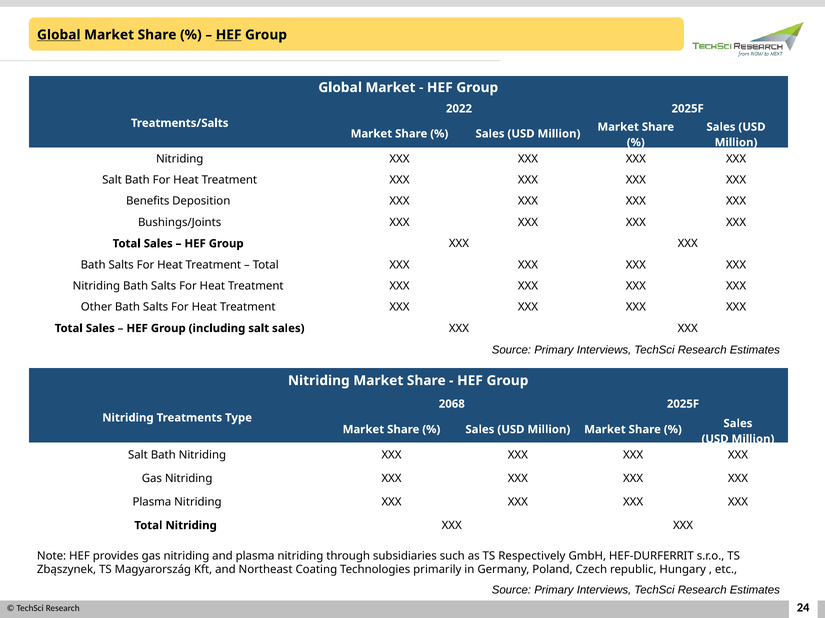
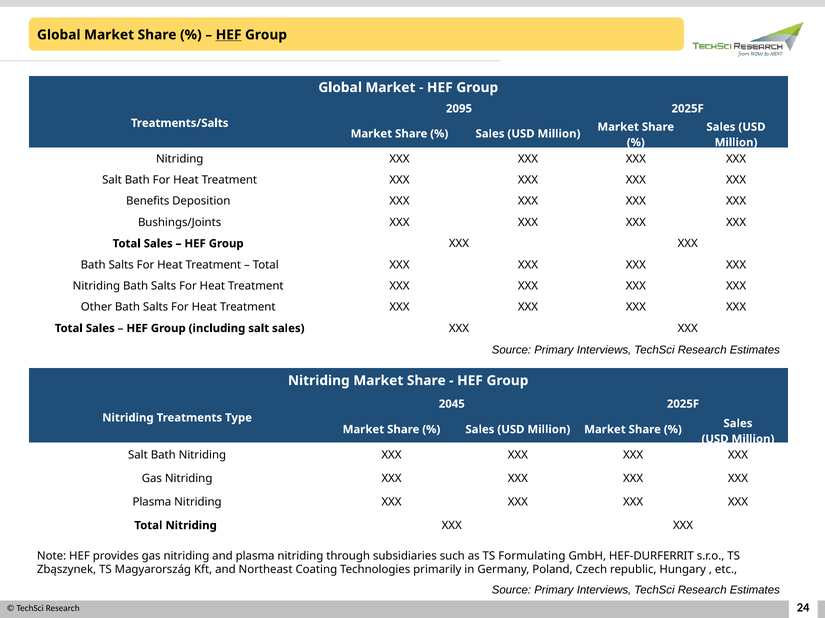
Global at (59, 35) underline: present -> none
2022: 2022 -> 2095
2068: 2068 -> 2045
Respectively: Respectively -> Formulating
